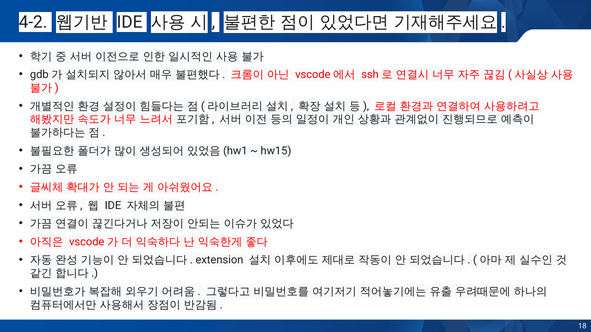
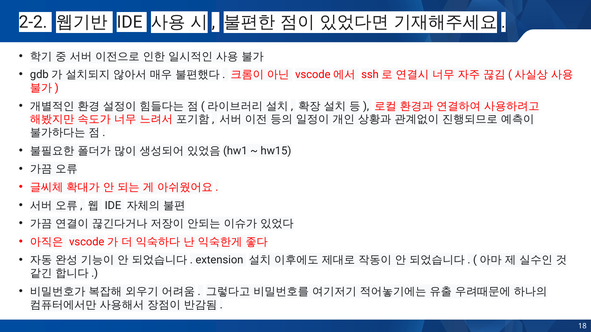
4-2: 4-2 -> 2-2
